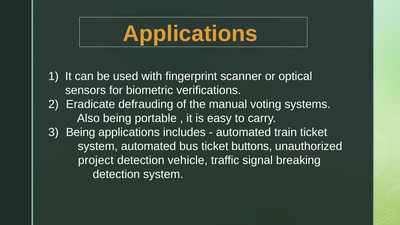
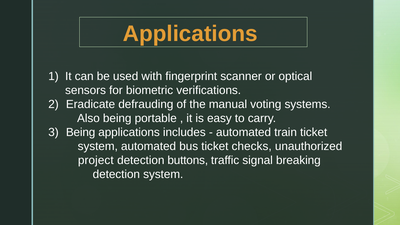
buttons: buttons -> checks
vehicle: vehicle -> buttons
